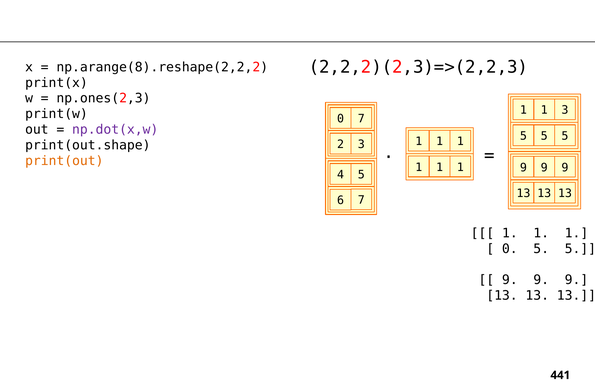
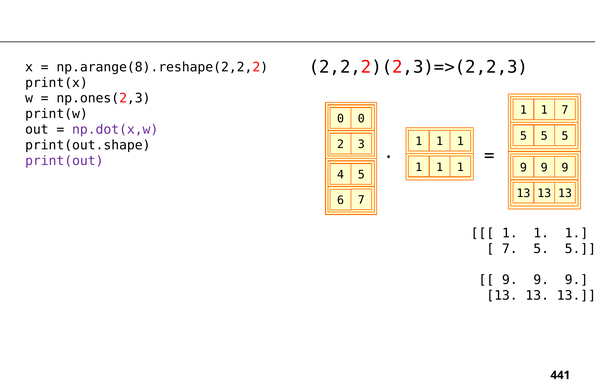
1 3: 3 -> 7
0 7: 7 -> 0
print(out colour: orange -> purple
0 at (510, 249): 0 -> 7
